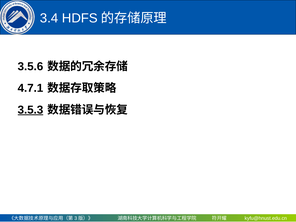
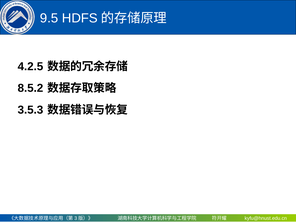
3.4: 3.4 -> 9.5
3.5.6: 3.5.6 -> 4.2.5
4.7.1: 4.7.1 -> 8.5.2
3.5.3 underline: present -> none
